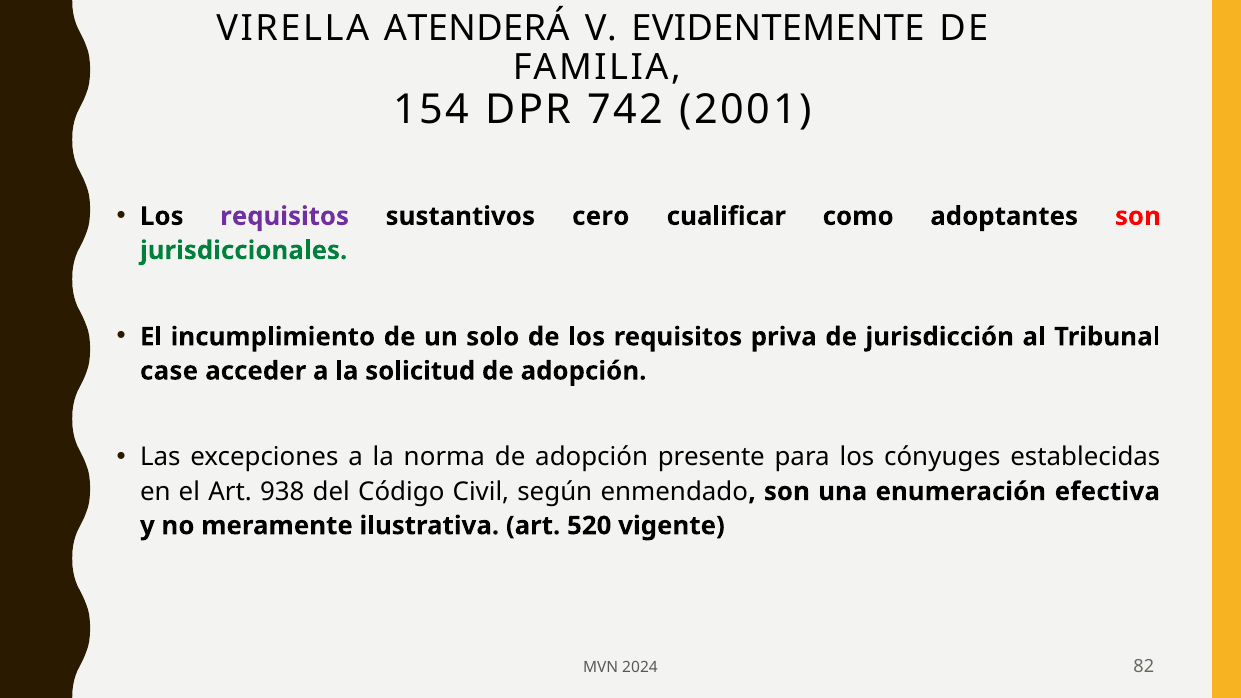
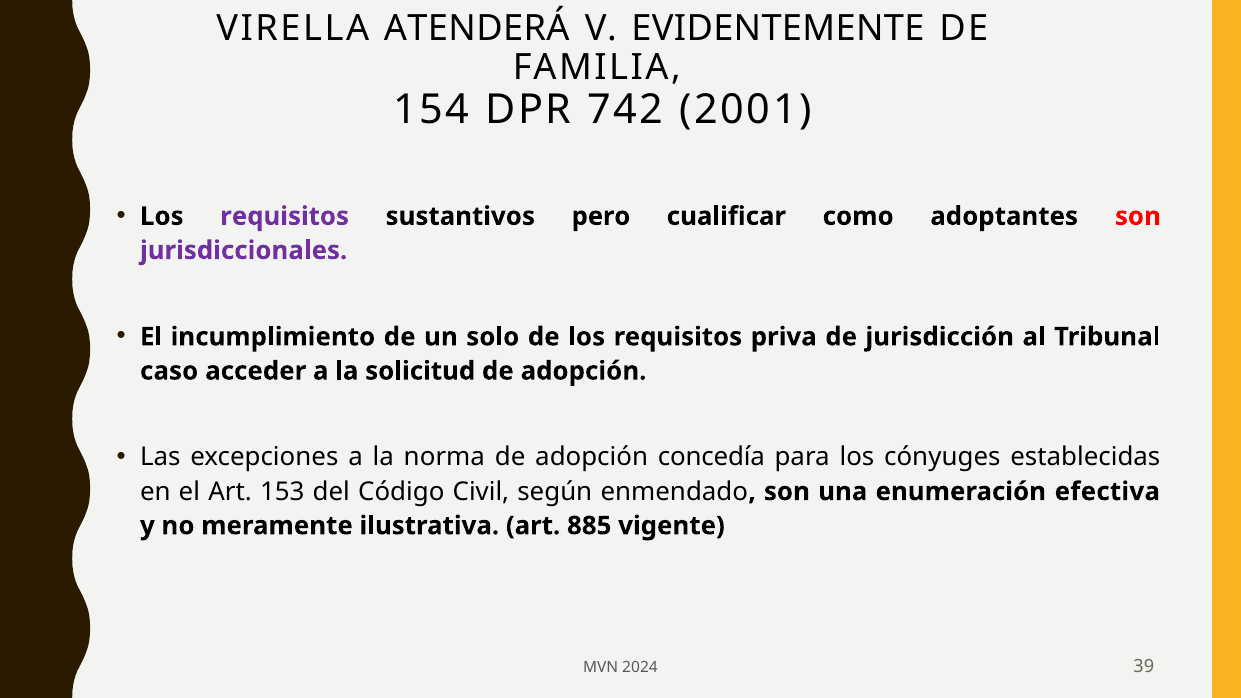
cero: cero -> pero
jurisdiccionales colour: green -> purple
case: case -> caso
presente: presente -> concedía
938: 938 -> 153
520: 520 -> 885
82: 82 -> 39
